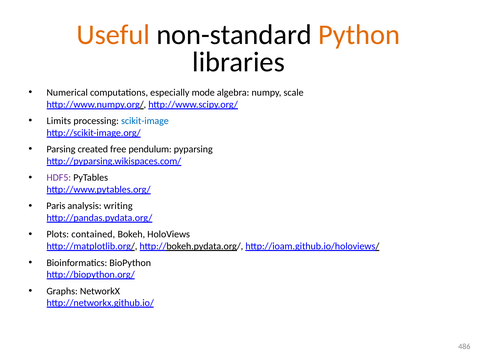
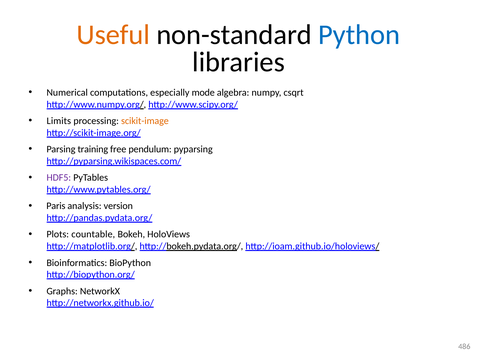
Python colour: orange -> blue
scale: scale -> csqrt
scikit-image colour: blue -> orange
created: created -> training
writing: writing -> version
contained: contained -> countable
